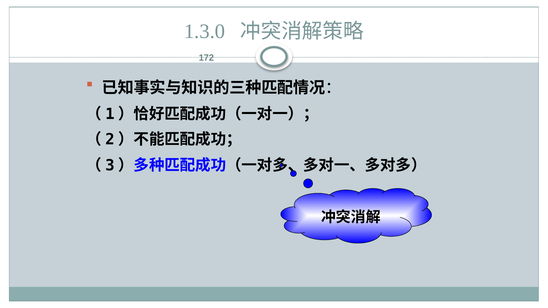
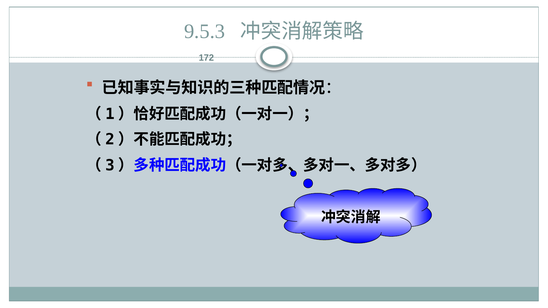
1.3.0: 1.3.0 -> 9.5.3
